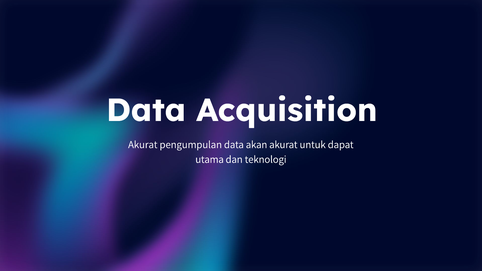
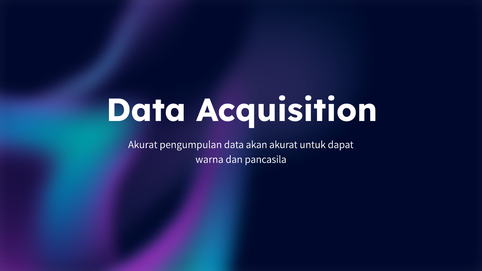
utama: utama -> warna
teknologi: teknologi -> pancasila
